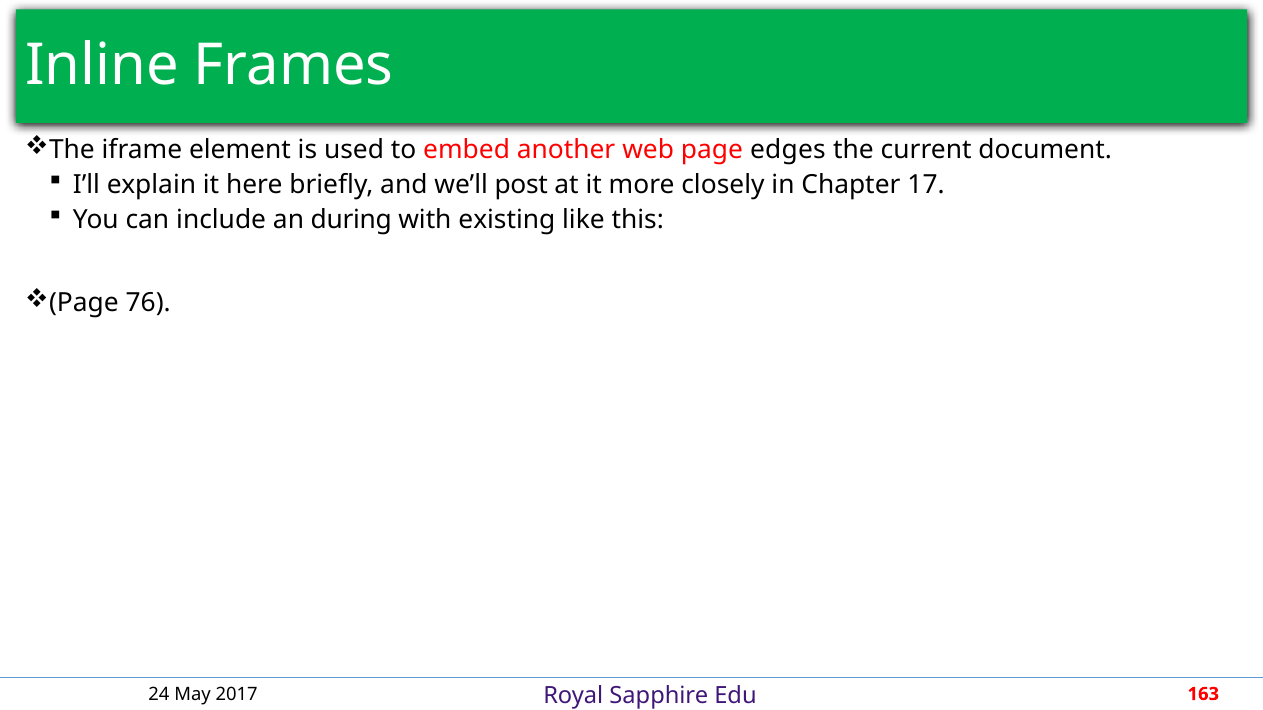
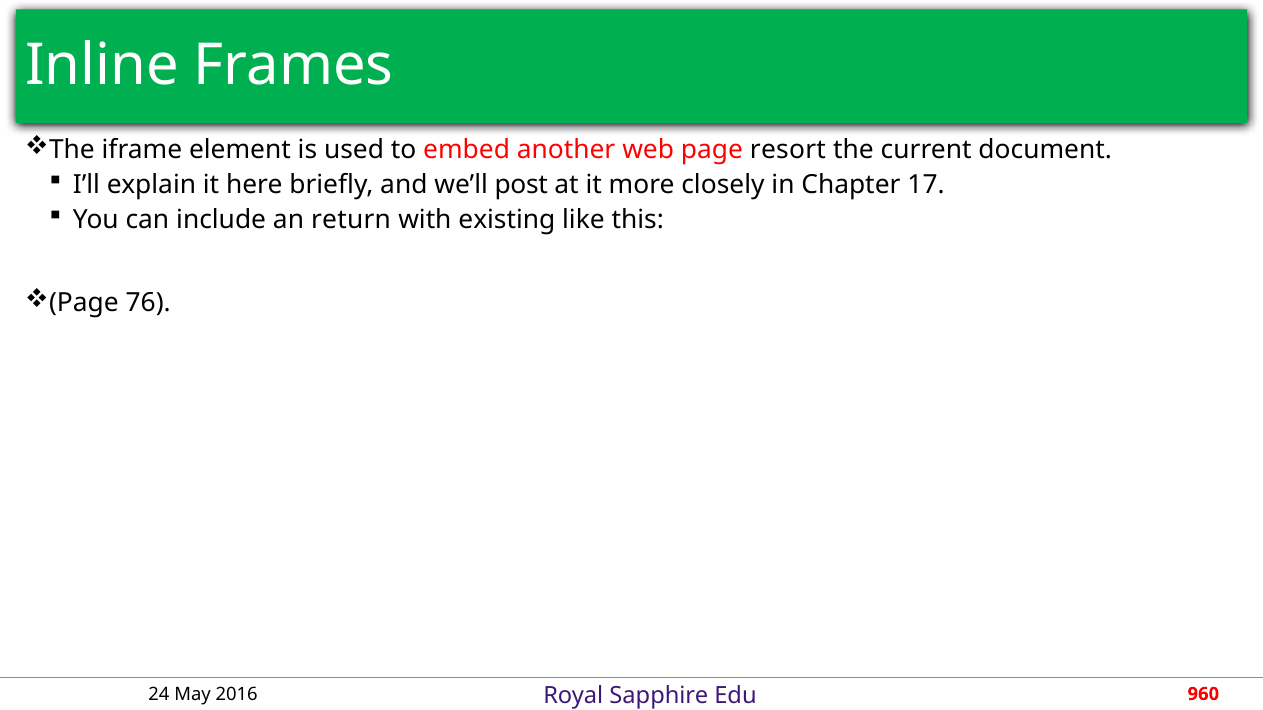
edges: edges -> resort
during: during -> return
2017: 2017 -> 2016
163: 163 -> 960
